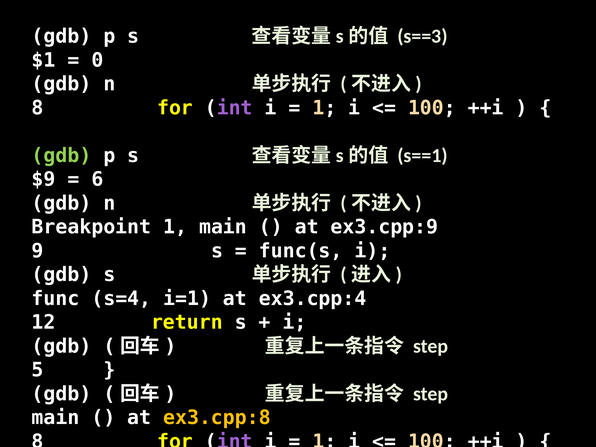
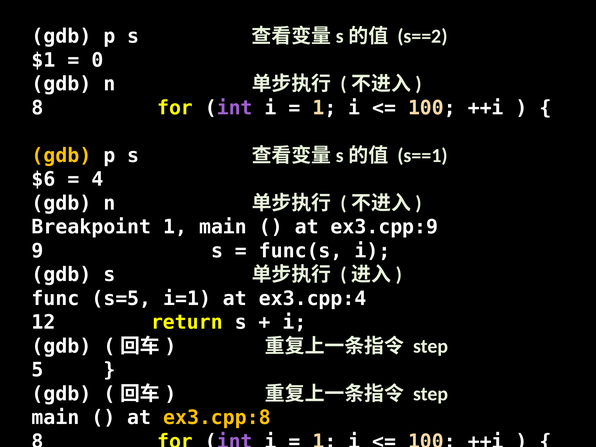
s==3: s==3 -> s==2
gdb at (62, 155) colour: light green -> yellow
$9: $9 -> $6
6: 6 -> 4
s=4: s=4 -> s=5
